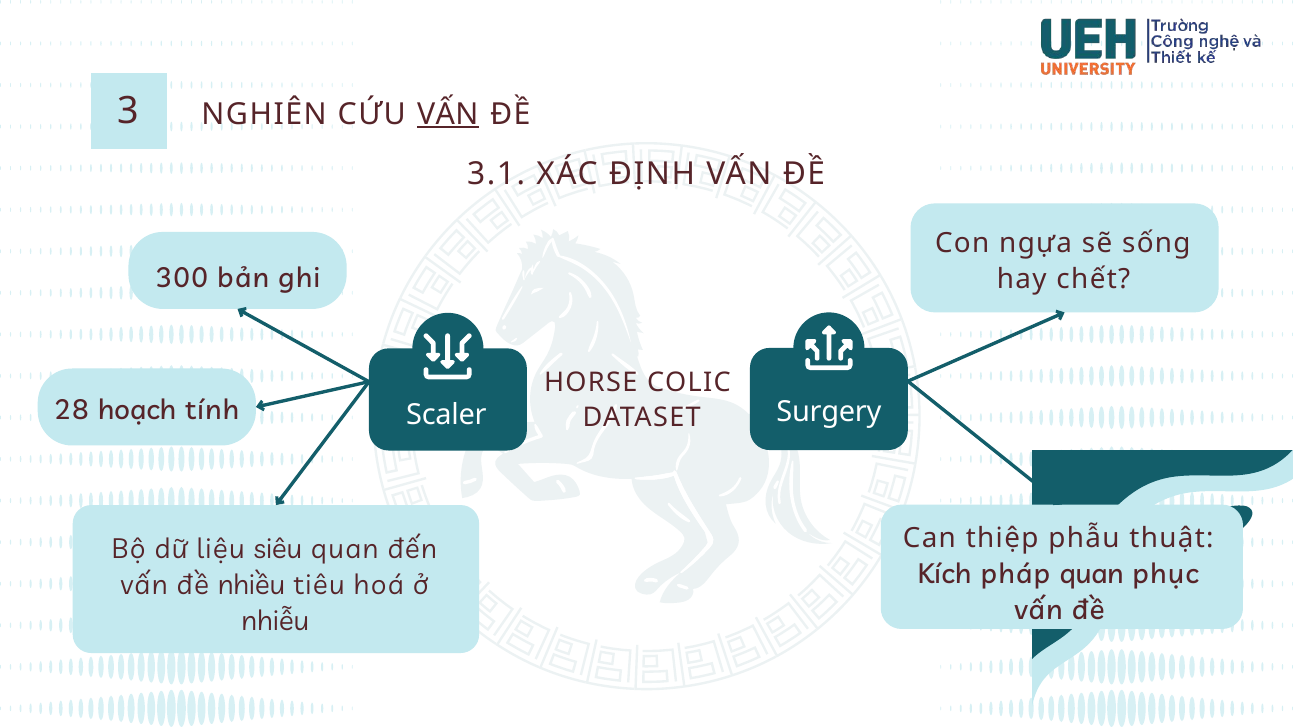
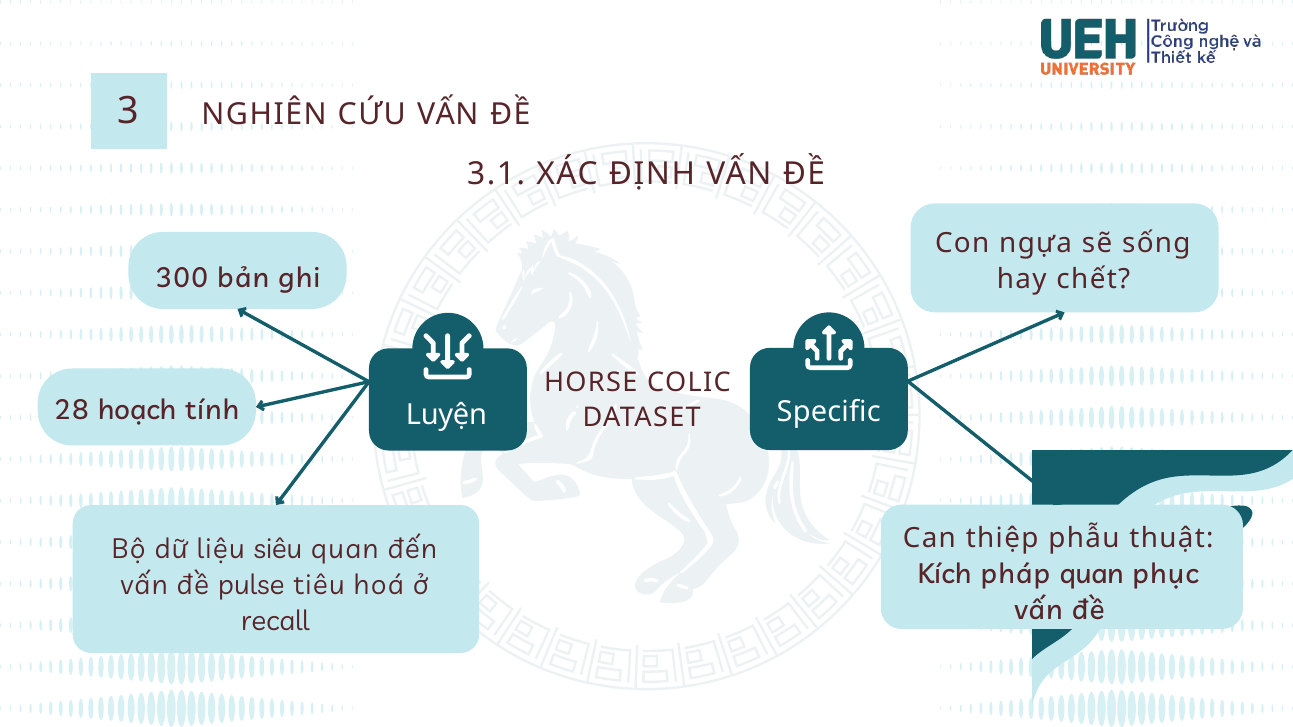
VẤN at (448, 114) underline: present -> none
Surgery: Surgery -> Specific
Scaler: Scaler -> Luyện
nhiều: nhiều -> pulse
nhiễu: nhiễu -> recall
